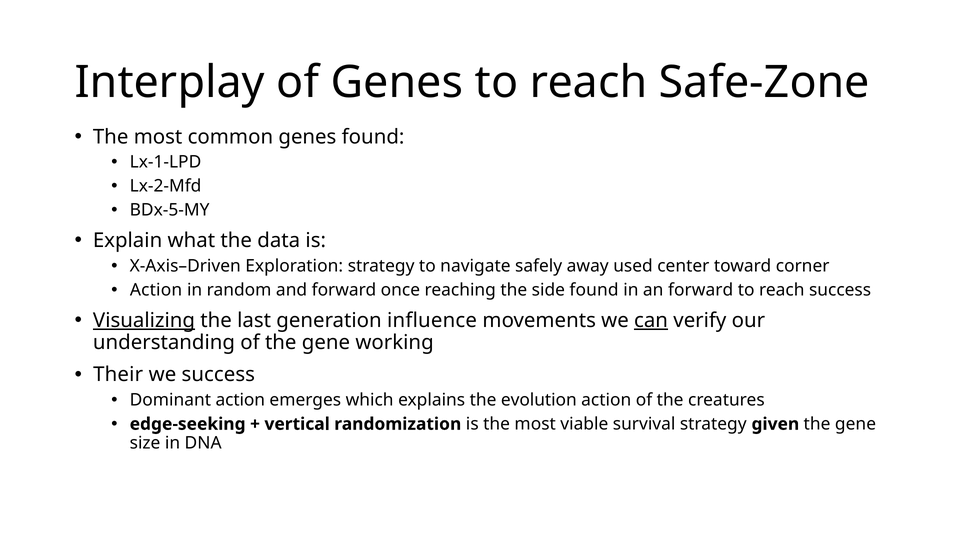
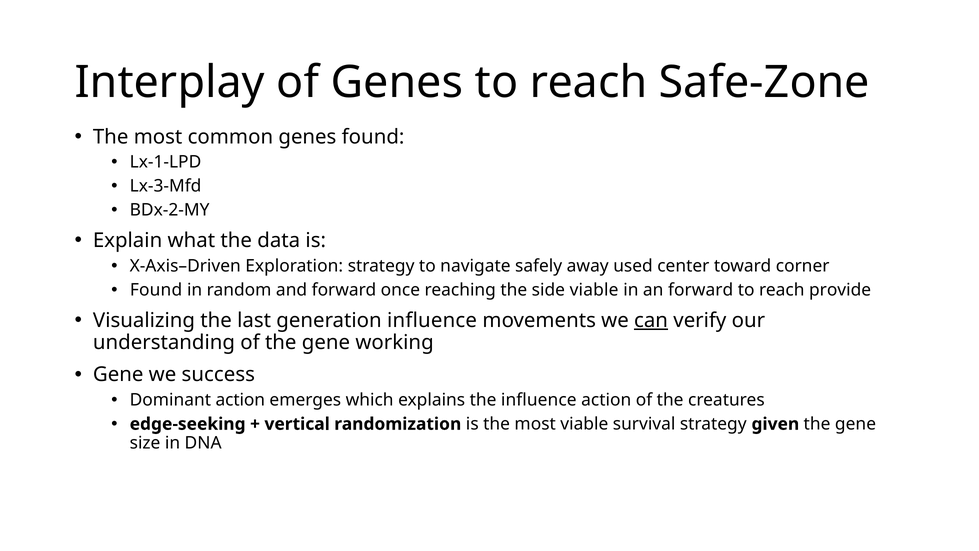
Lx-2-Mfd: Lx-2-Mfd -> Lx-3-Mfd
BDx-5-MY: BDx-5-MY -> BDx-2-MY
Action at (156, 290): Action -> Found
side found: found -> viable
reach success: success -> provide
Visualizing underline: present -> none
Their at (118, 375): Their -> Gene
the evolution: evolution -> influence
